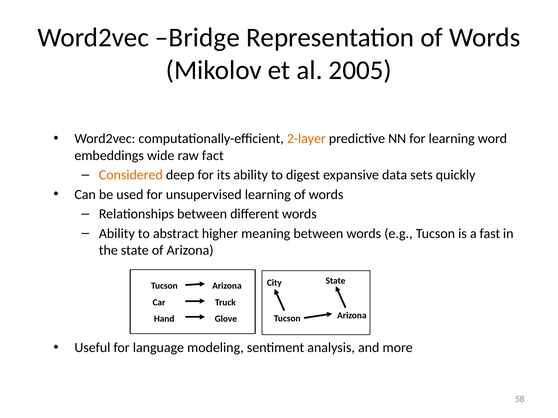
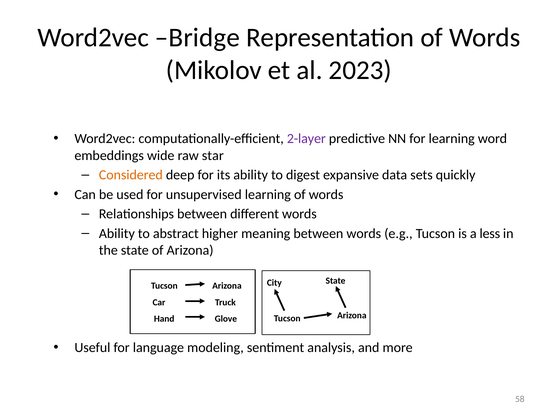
2005: 2005 -> 2023
2-layer colour: orange -> purple
fact: fact -> star
fast: fast -> less
